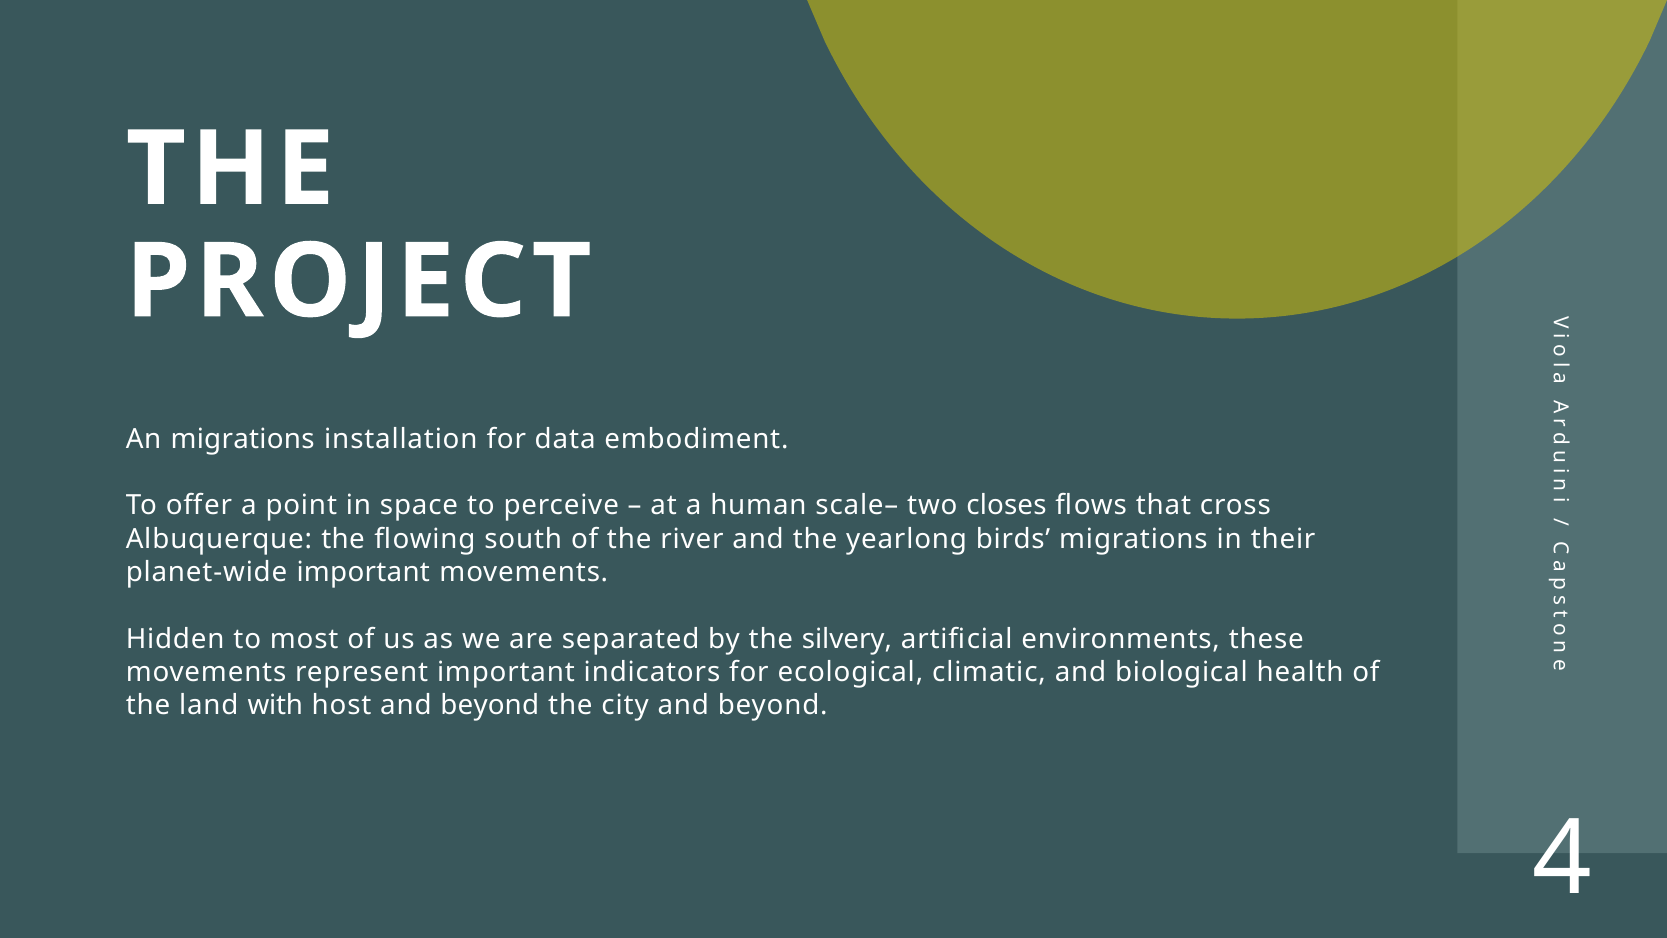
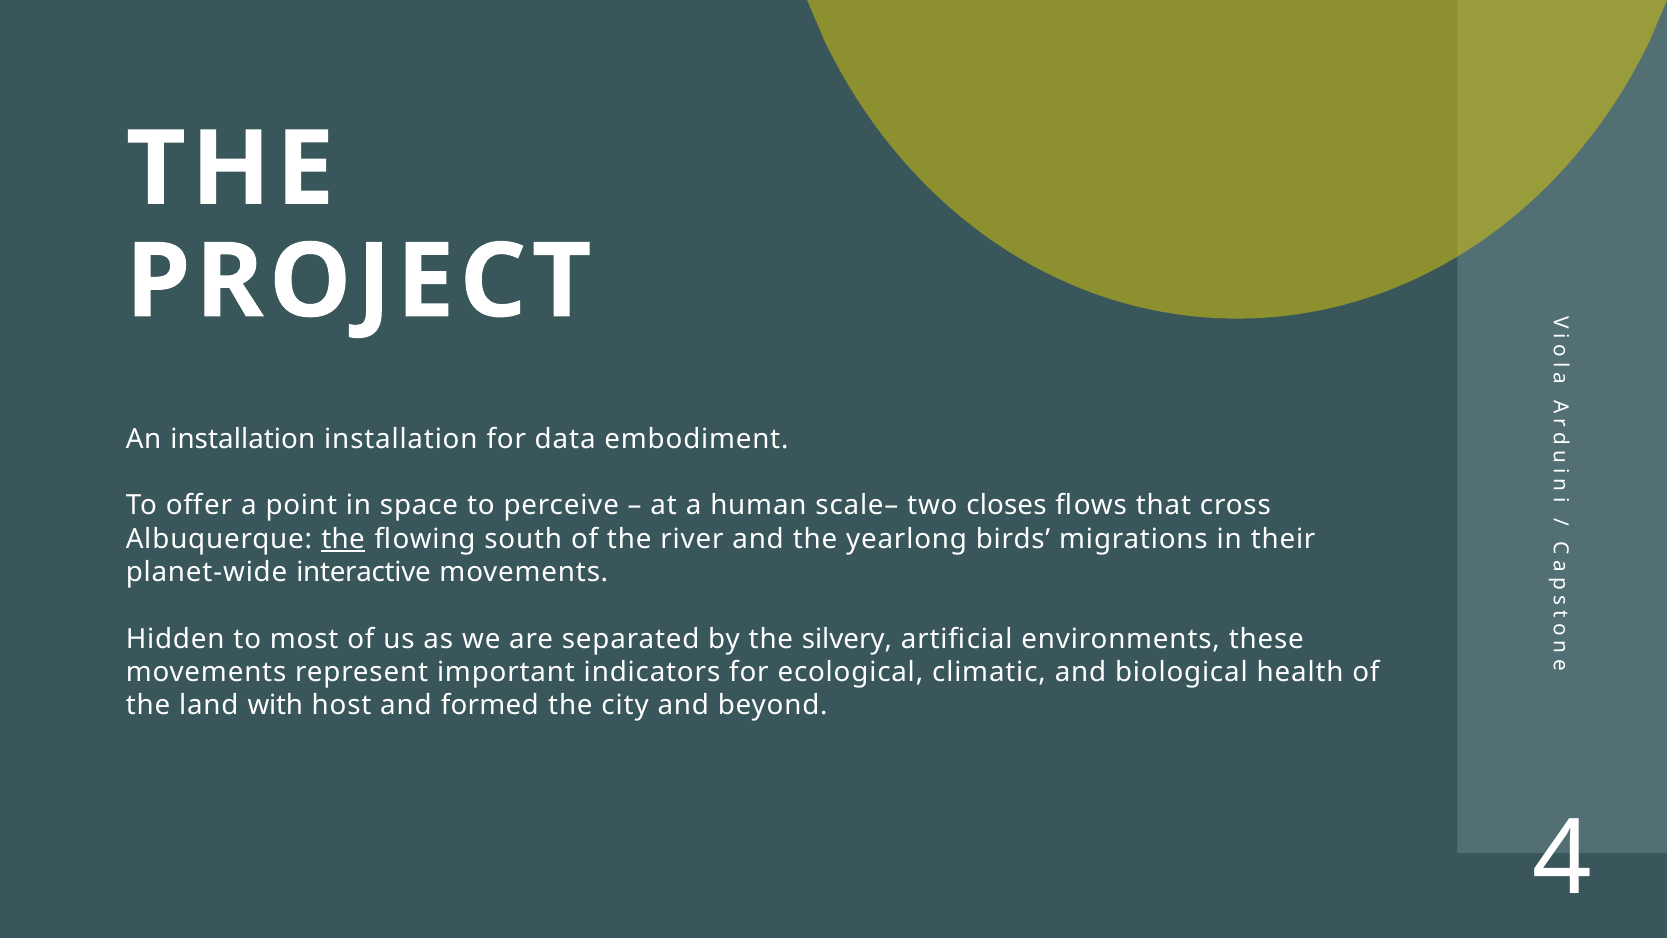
An migrations: migrations -> installation
the at (343, 539) underline: none -> present
planet-wide important: important -> interactive
host and beyond: beyond -> formed
